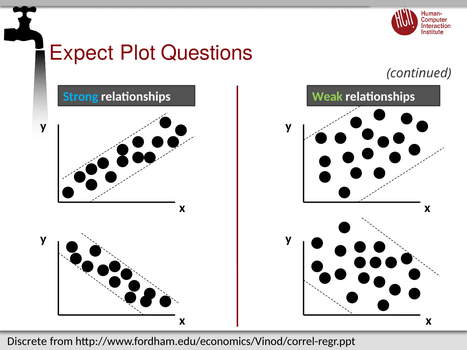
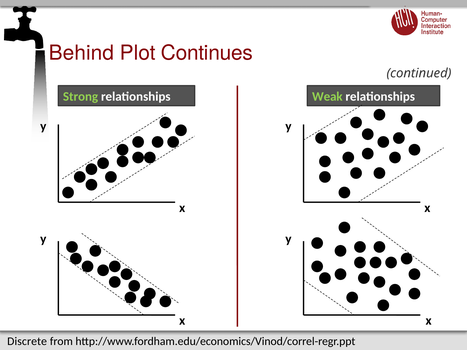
Expect: Expect -> Behind
Questions: Questions -> Continues
Strong colour: light blue -> light green
